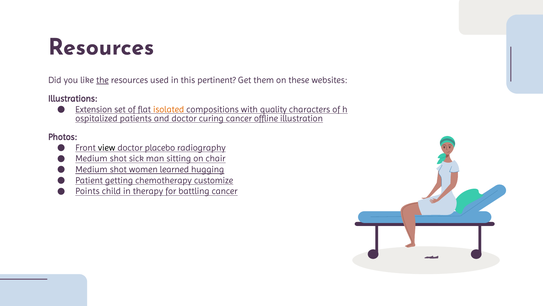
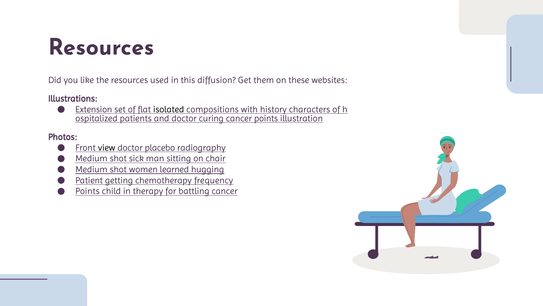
the underline: present -> none
pertinent: pertinent -> diffusion
isolated colour: orange -> black
quality: quality -> history
cancer offline: offline -> points
customize: customize -> frequency
